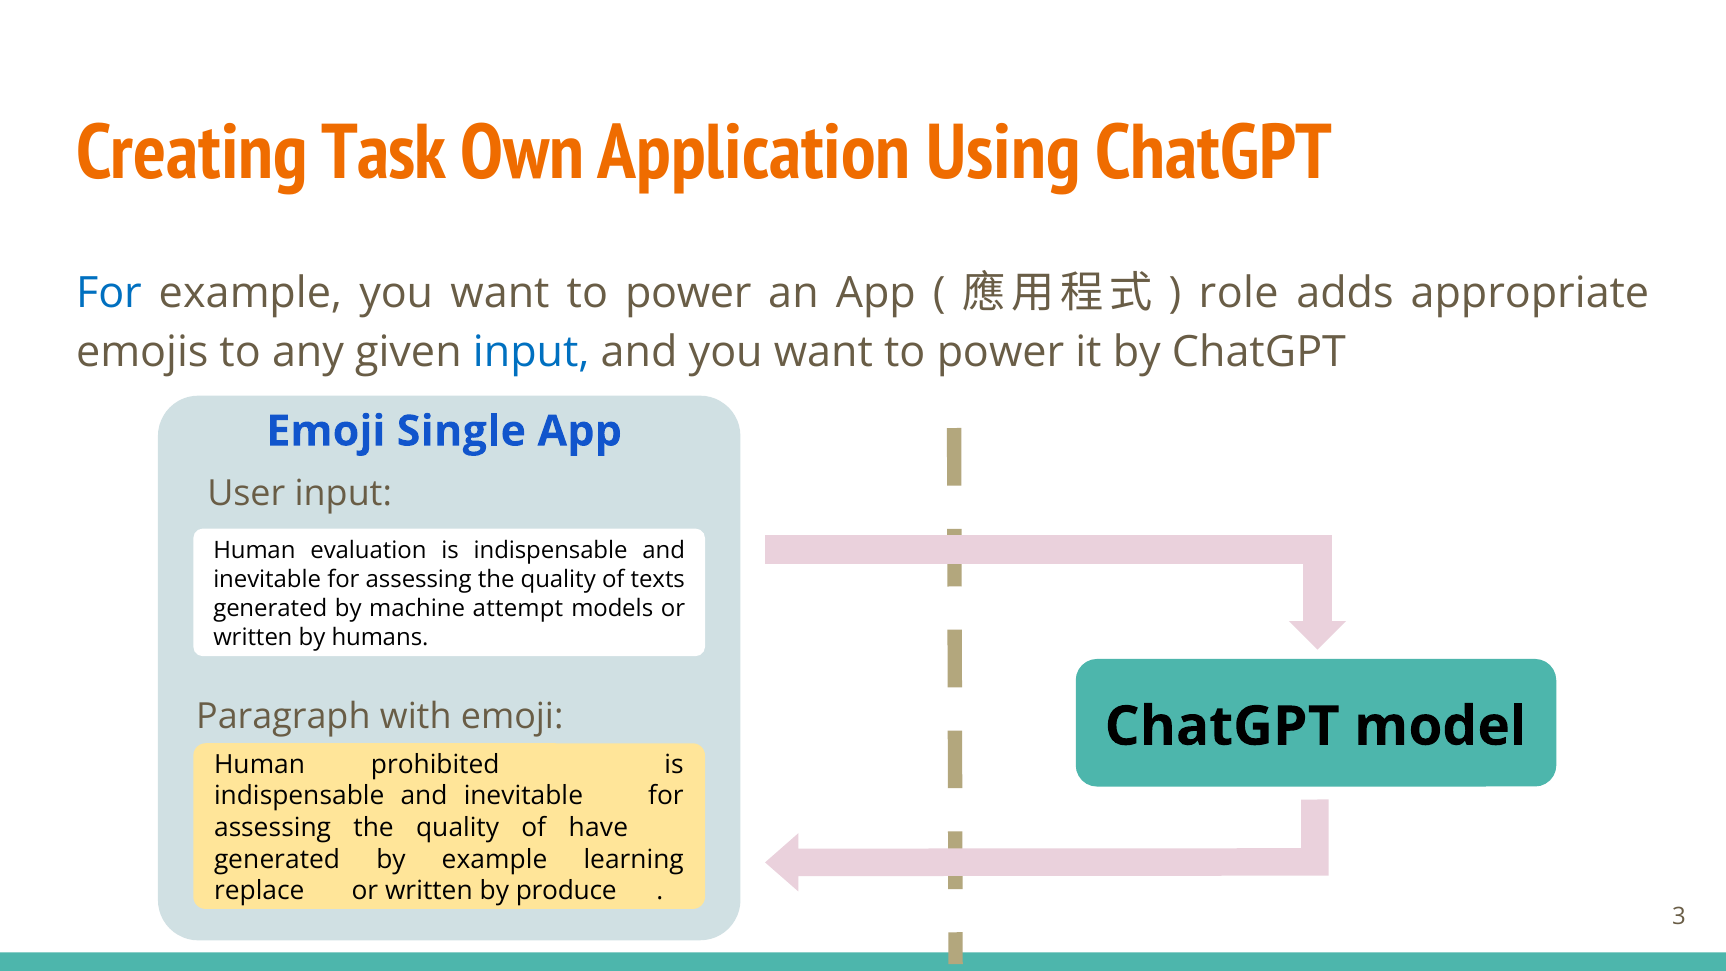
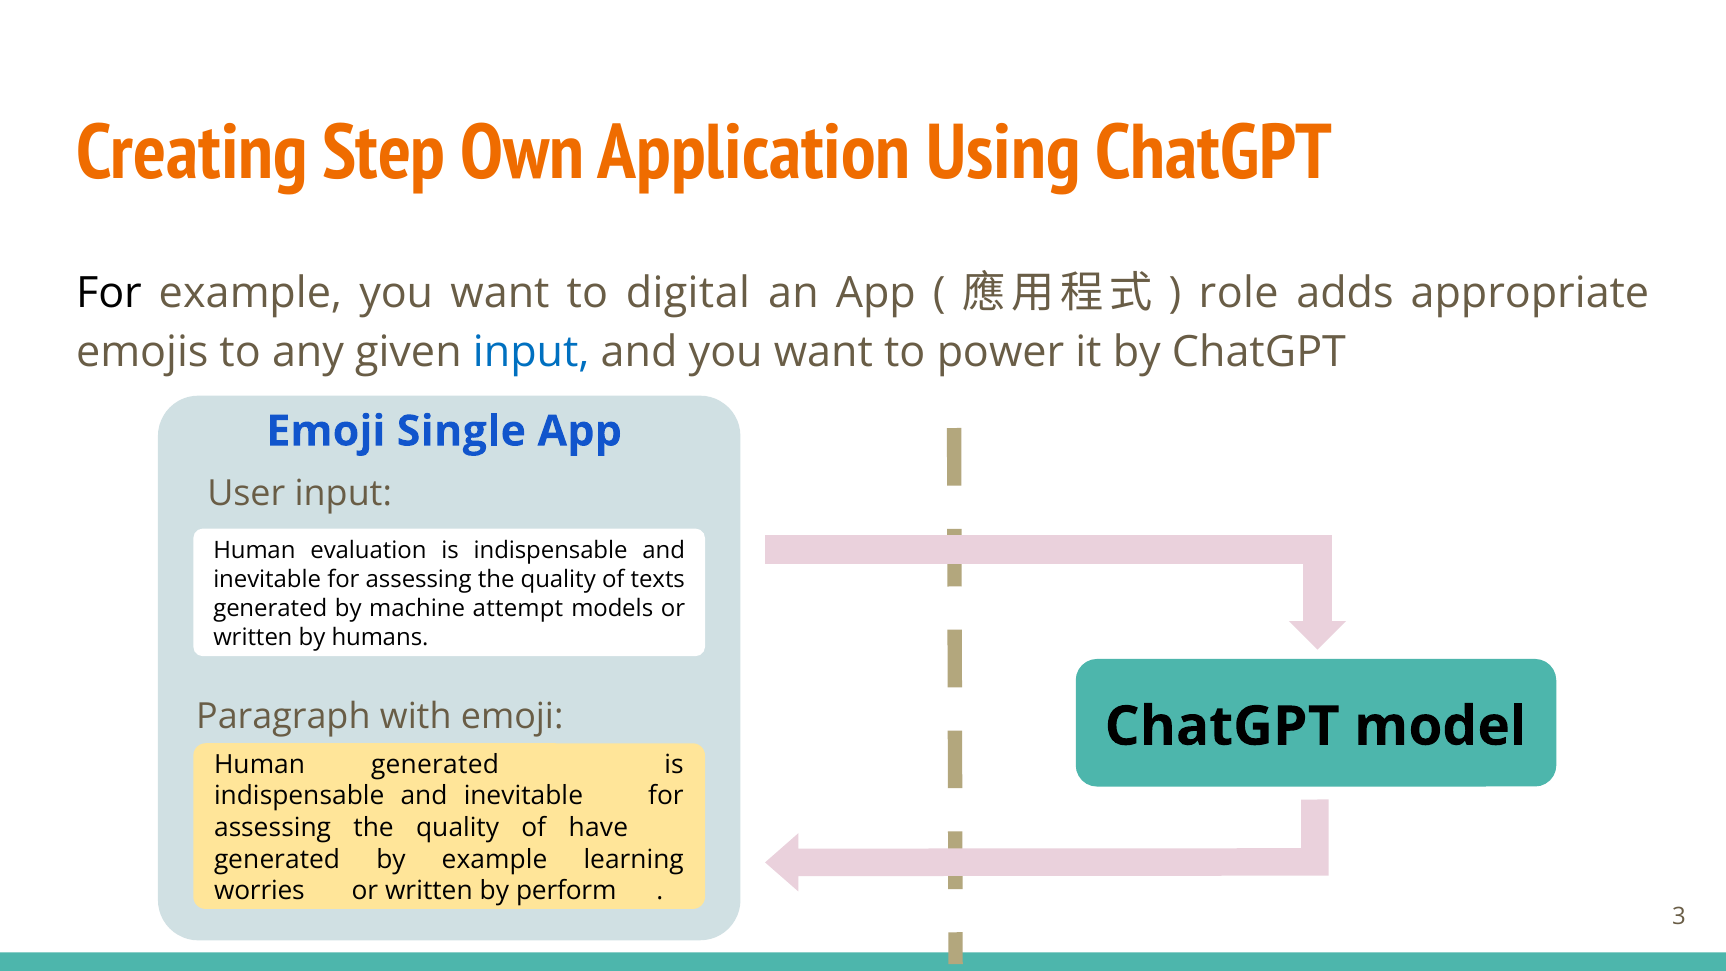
Task: Task -> Step
For at (109, 293) colour: blue -> black
power at (688, 293): power -> digital
Human prohibited: prohibited -> generated
replace: replace -> worries
produce: produce -> perform
